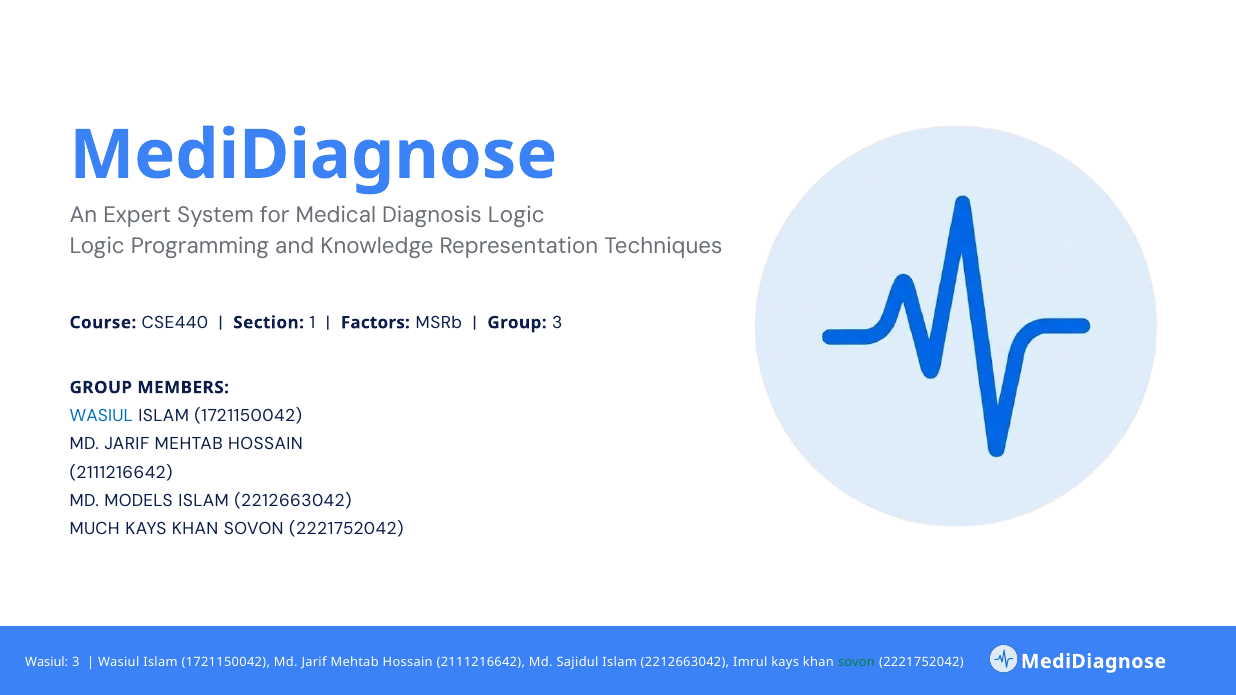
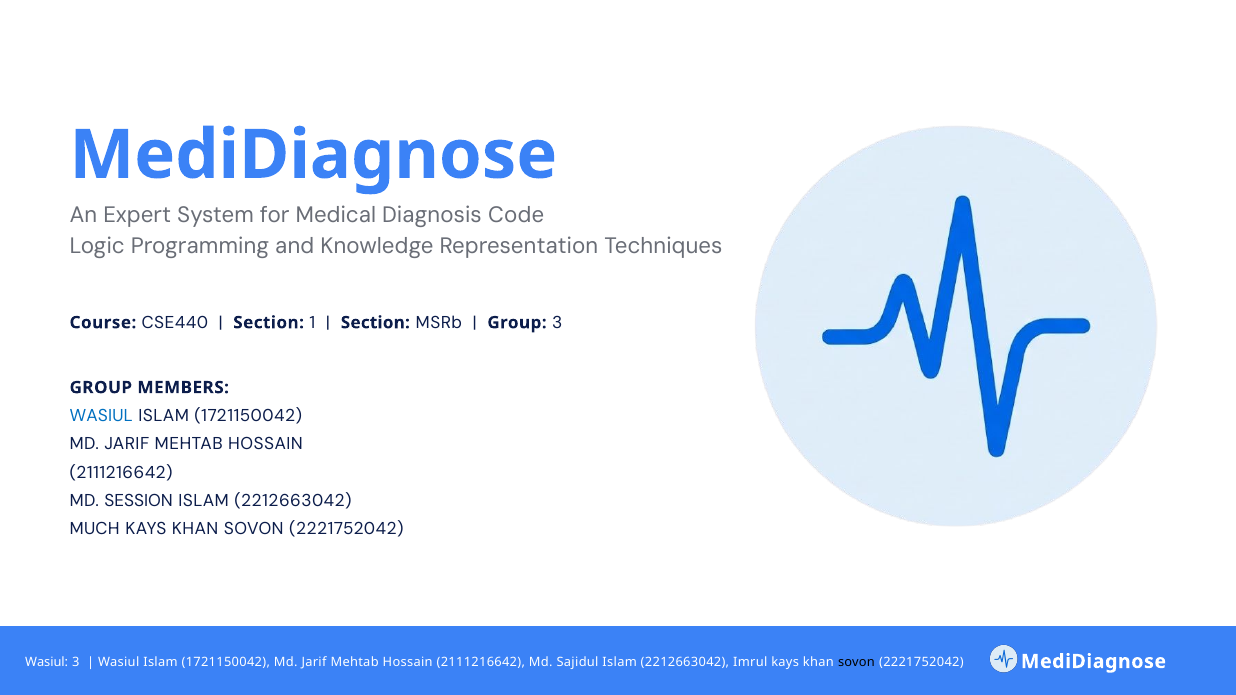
Diagnosis Logic: Logic -> Code
Factors at (375, 323): Factors -> Section
MODELS: MODELS -> SESSION
sovon at (856, 662) colour: green -> black
